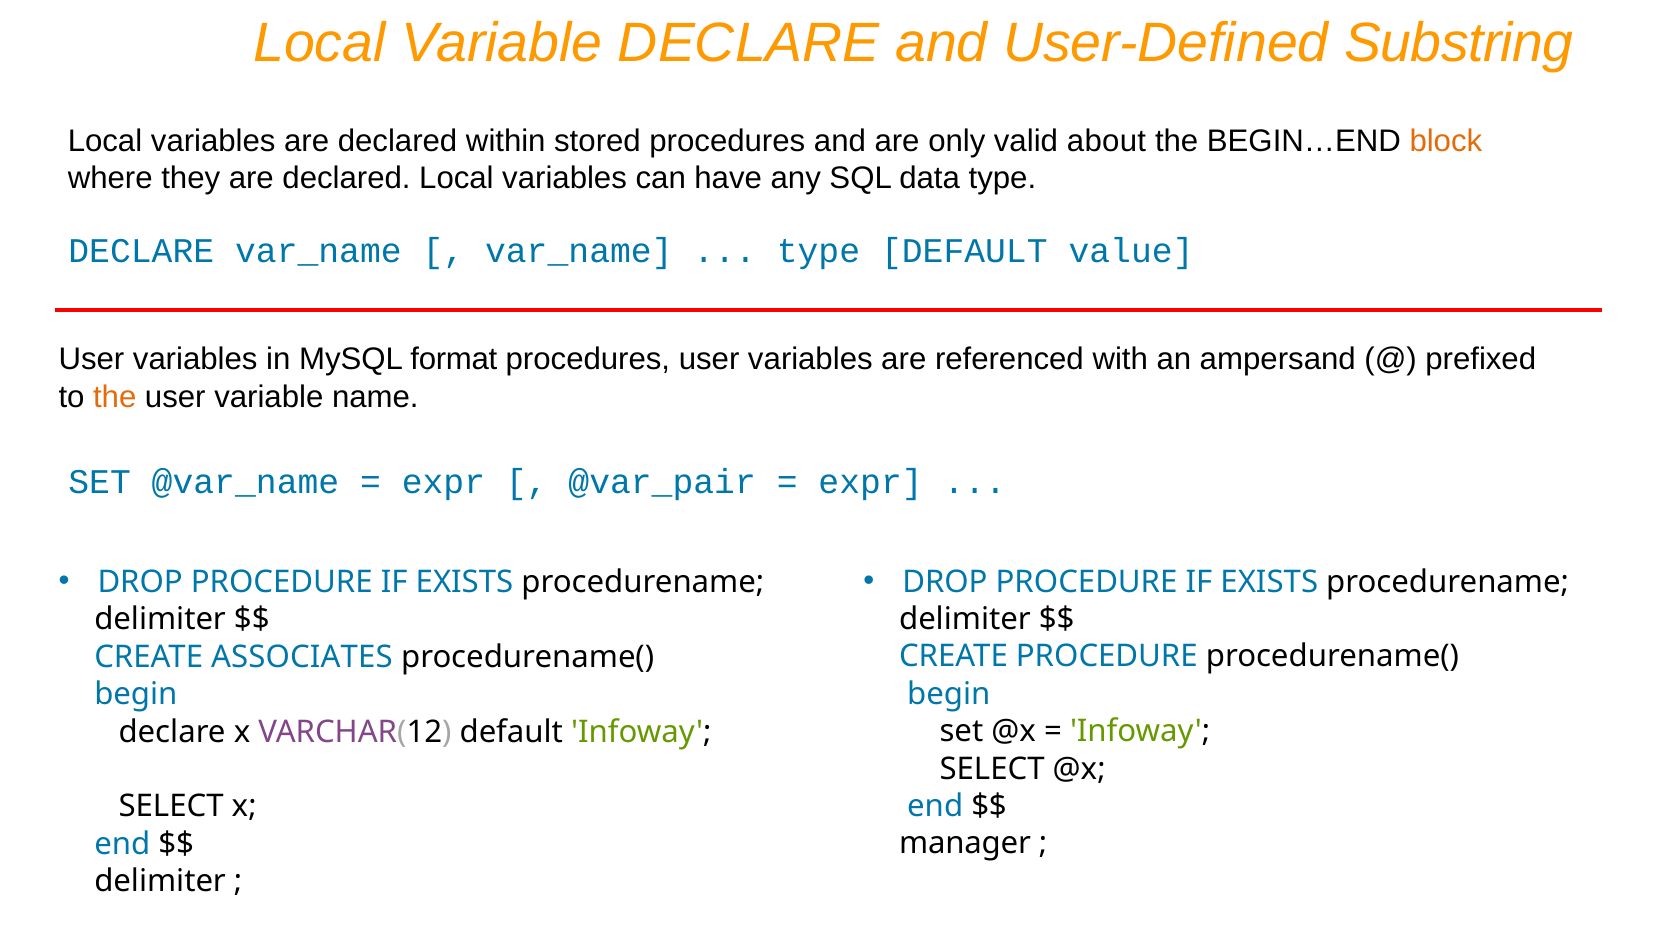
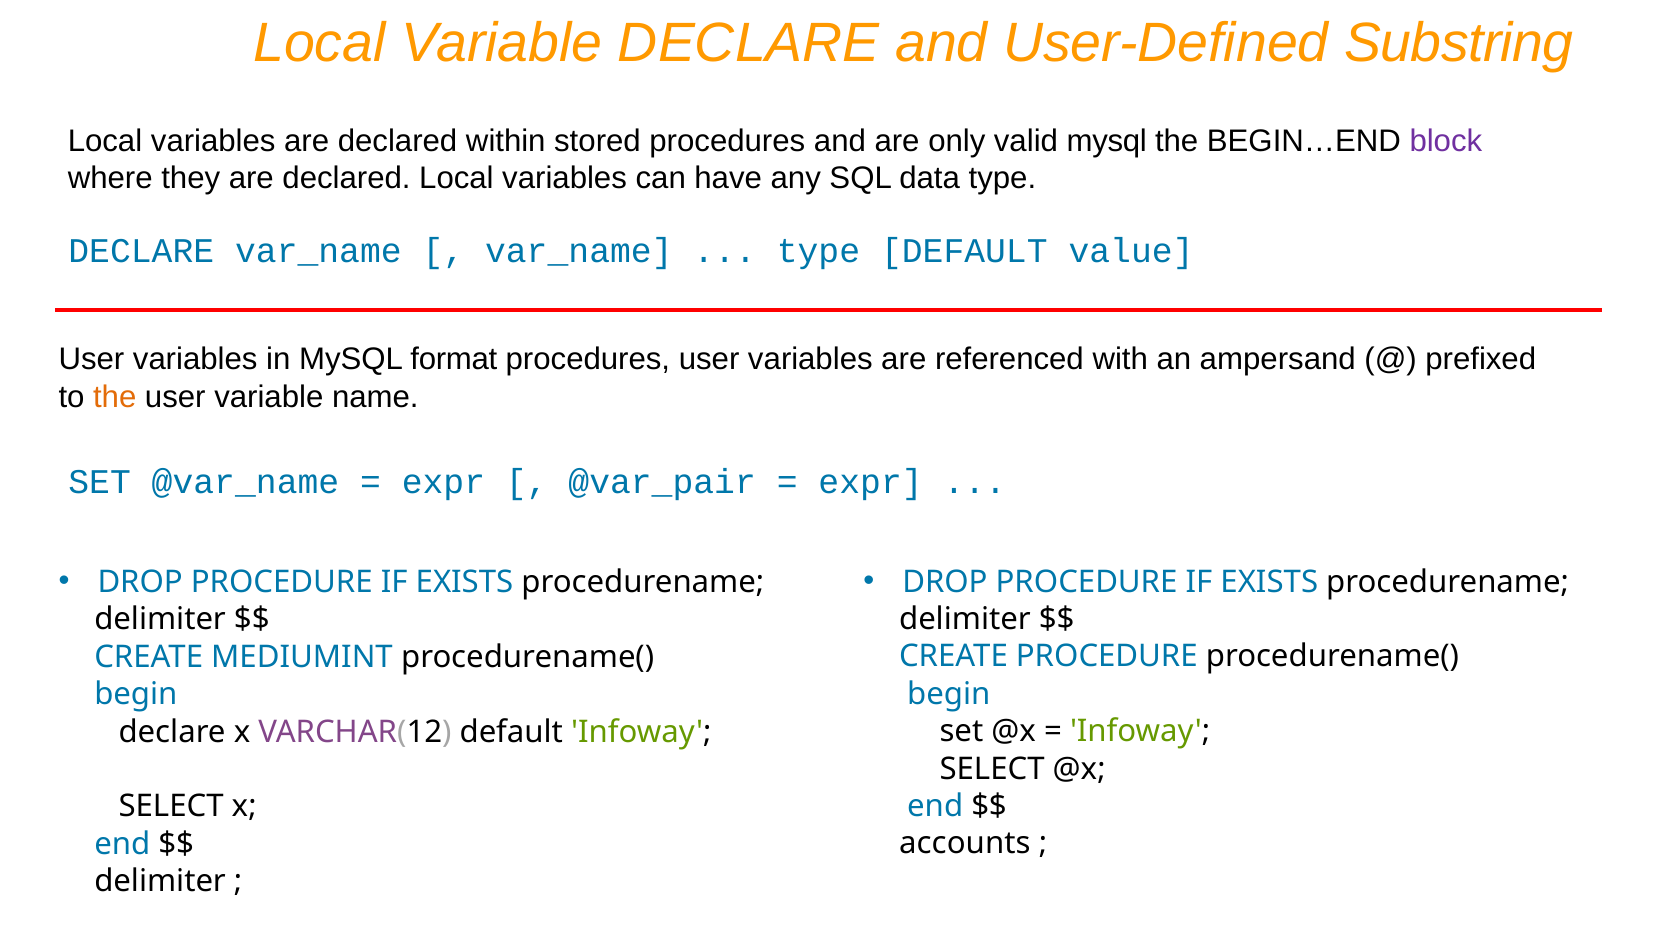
valid about: about -> mysql
block colour: orange -> purple
ASSOCIATES: ASSOCIATES -> MEDIUMINT
manager: manager -> accounts
